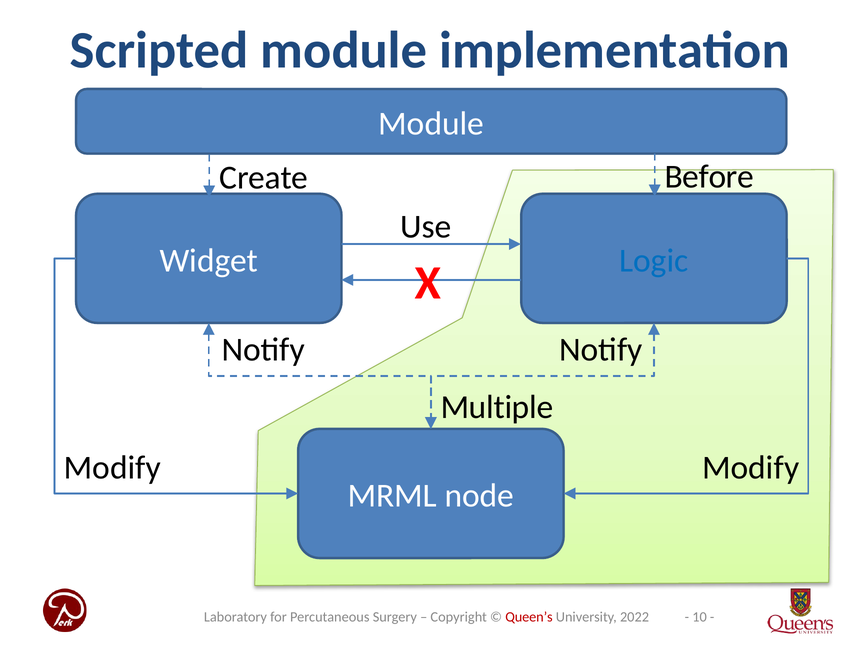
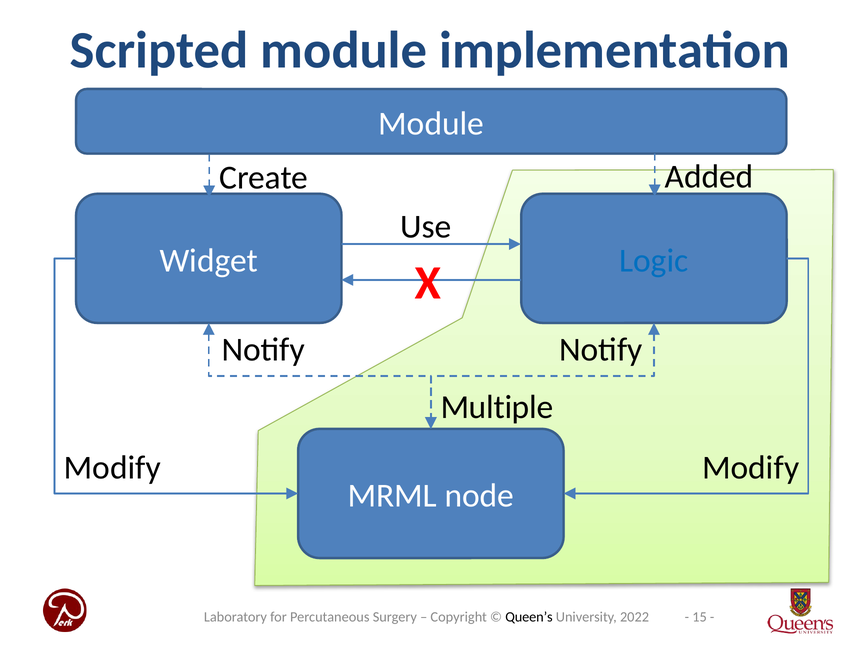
Before: Before -> Added
10: 10 -> 15
Queen’s colour: red -> black
